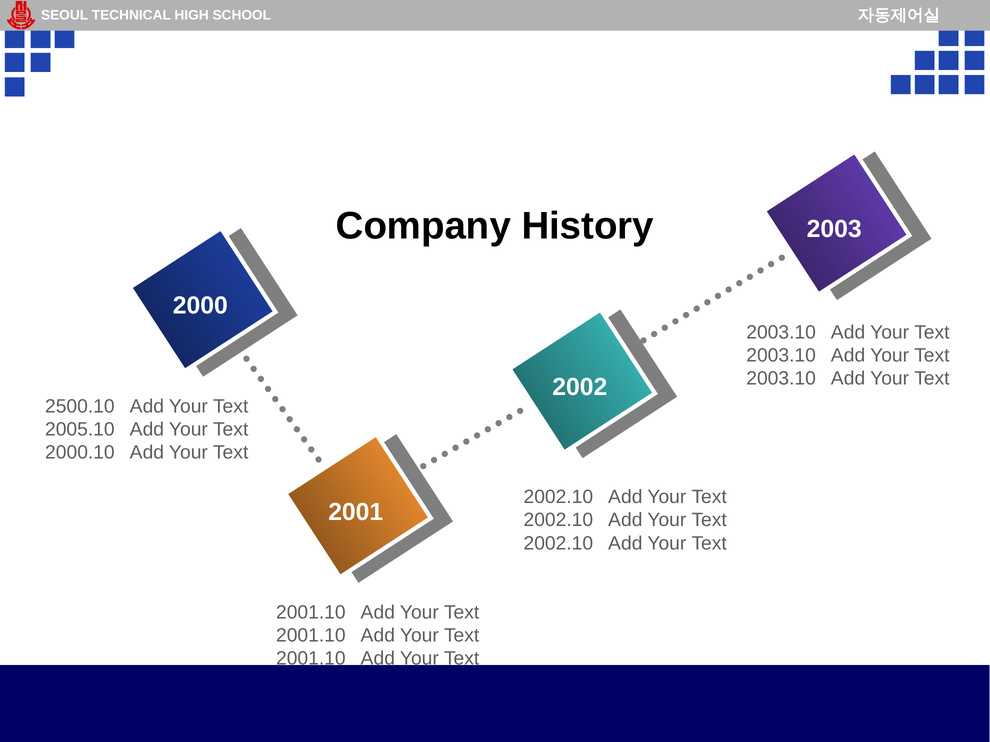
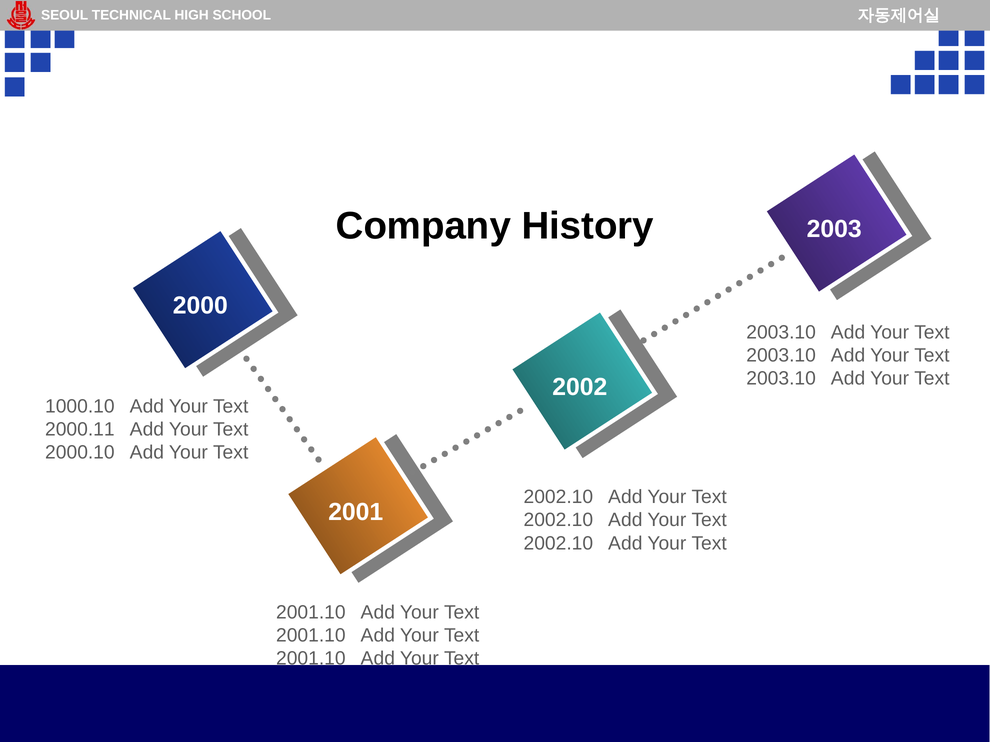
2500.10: 2500.10 -> 1000.10
2005.10: 2005.10 -> 2000.11
